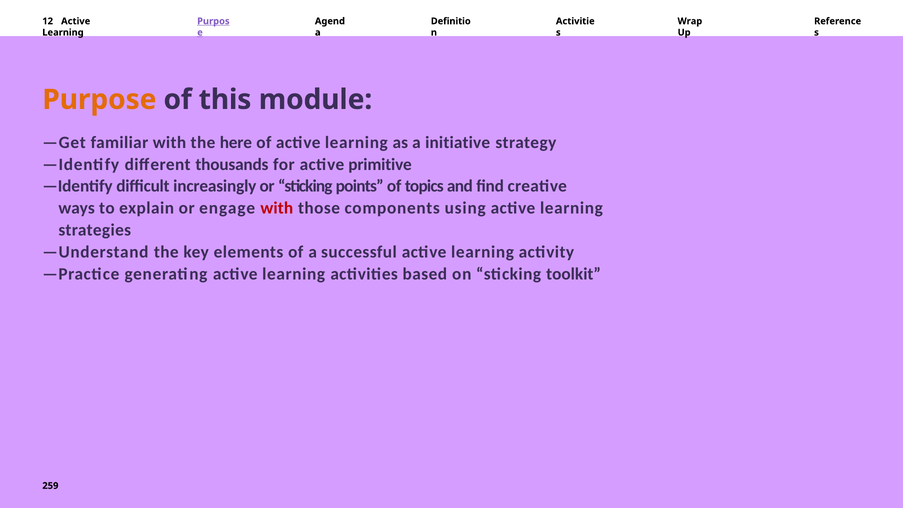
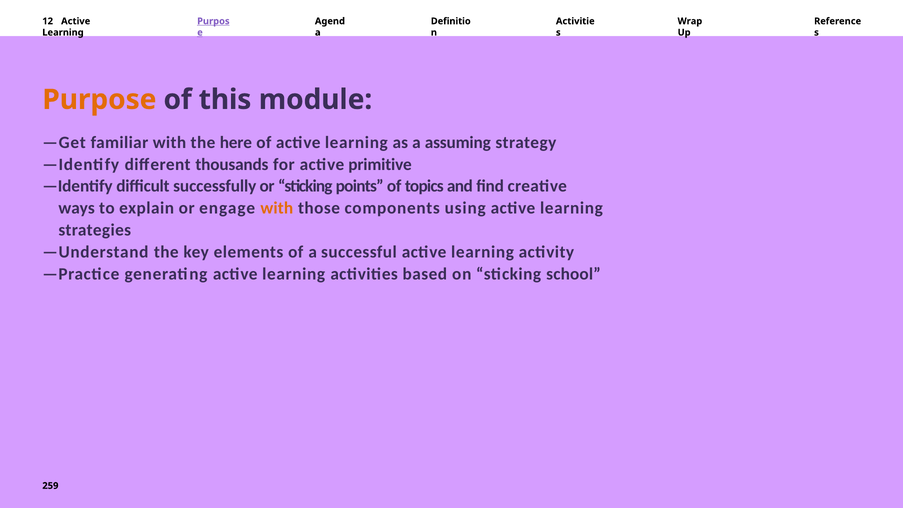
initiative: initiative -> assuming
increasingly: increasingly -> successfully
with at (277, 208) colour: red -> orange
toolkit: toolkit -> school
